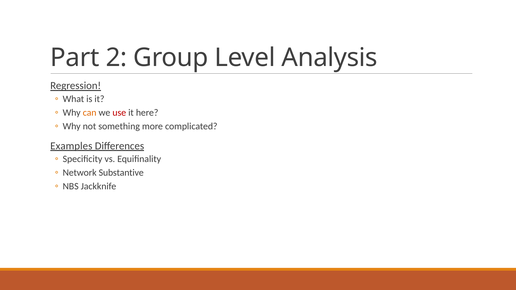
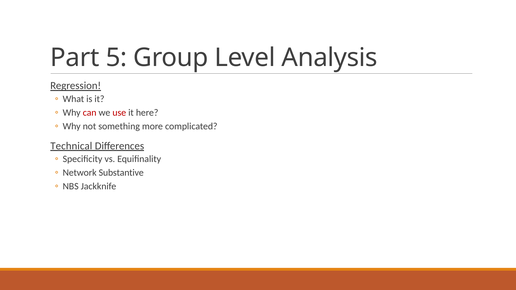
2: 2 -> 5
can colour: orange -> red
Examples: Examples -> Technical
